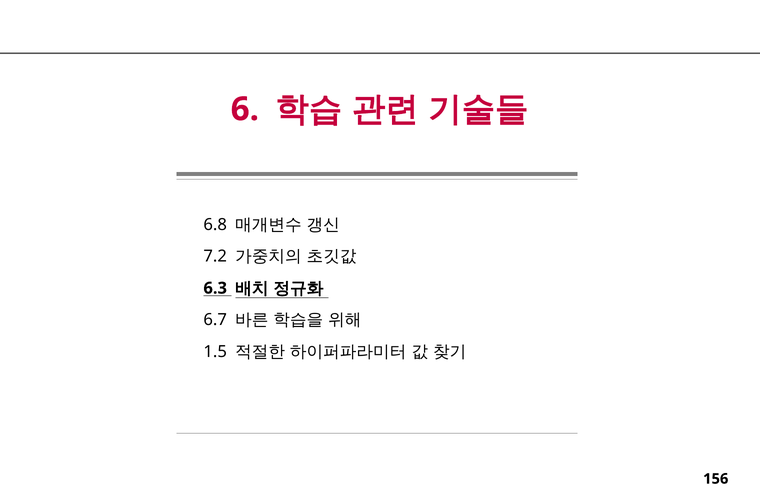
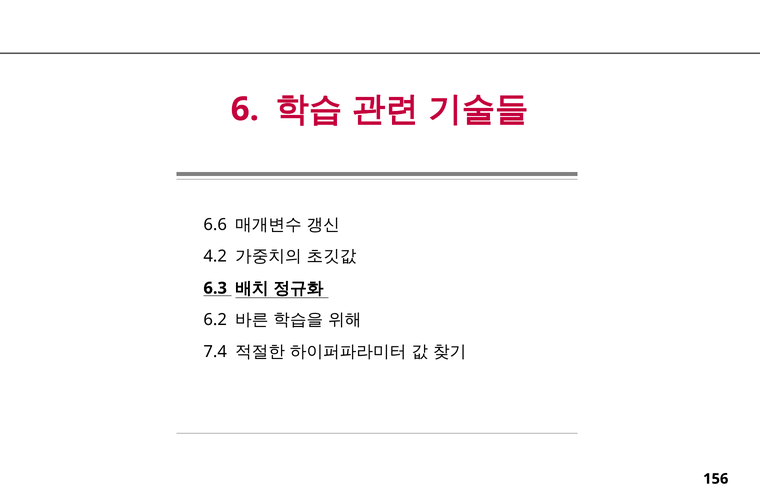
6.8: 6.8 -> 6.6
7.2: 7.2 -> 4.2
6.7: 6.7 -> 6.2
1.5: 1.5 -> 7.4
